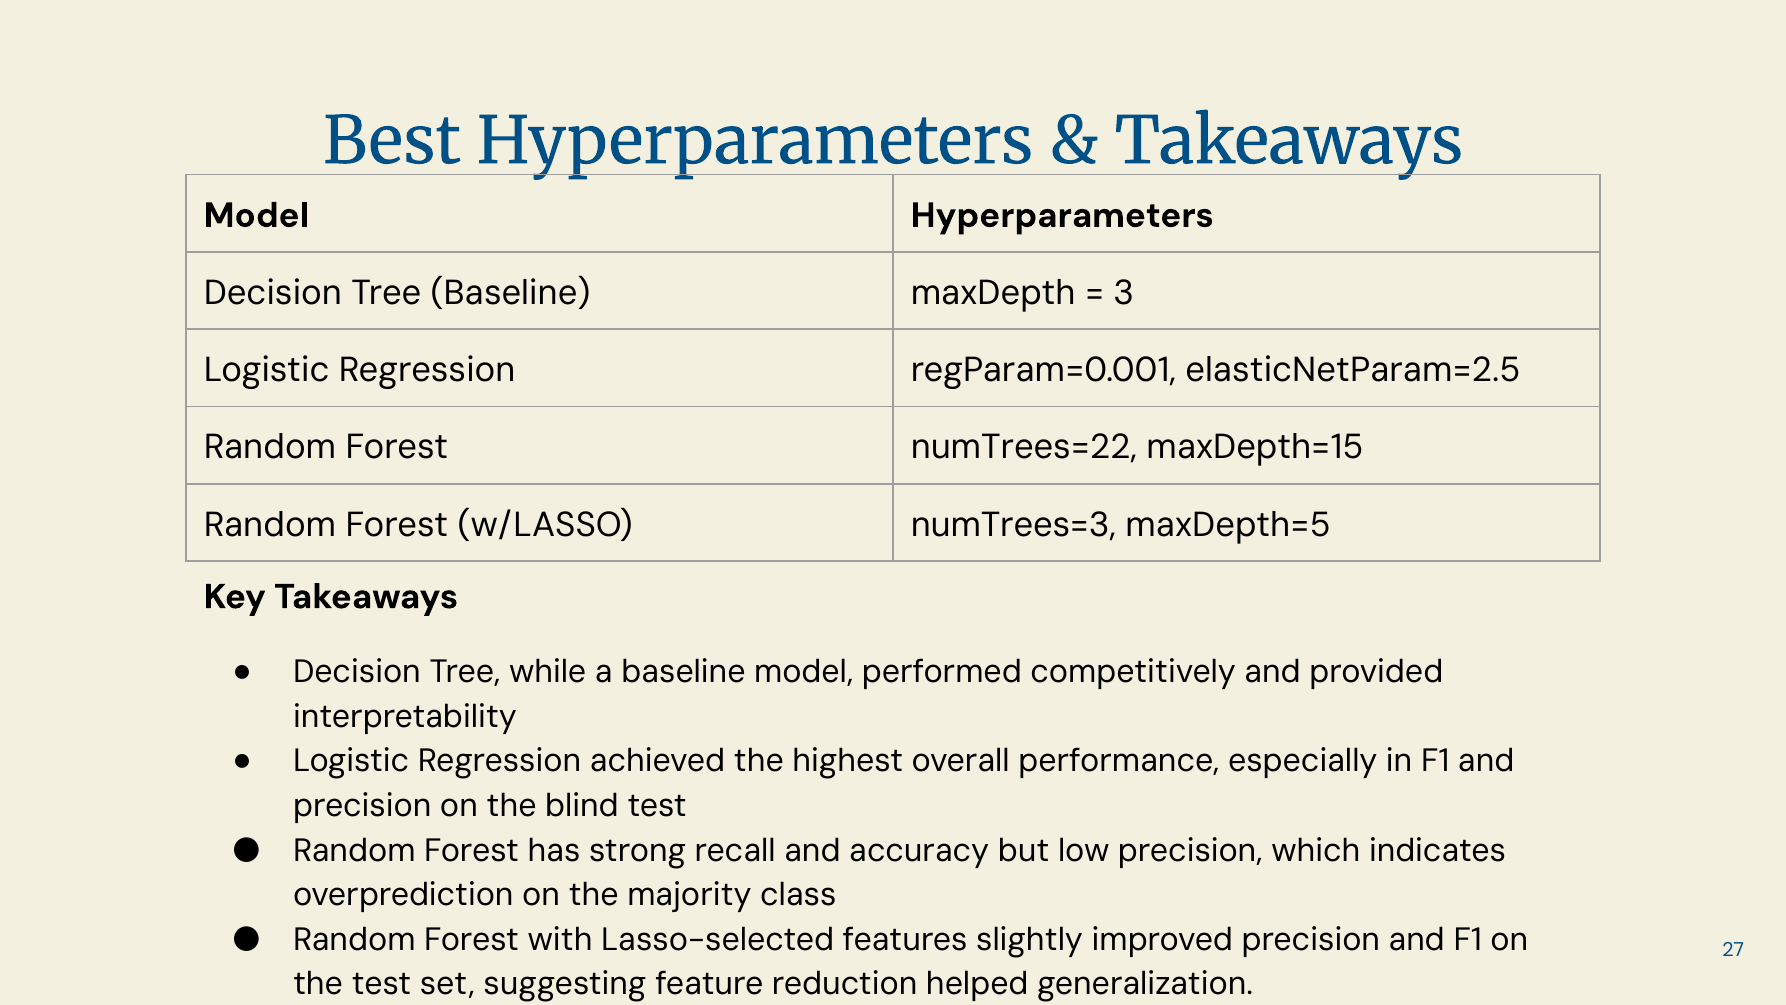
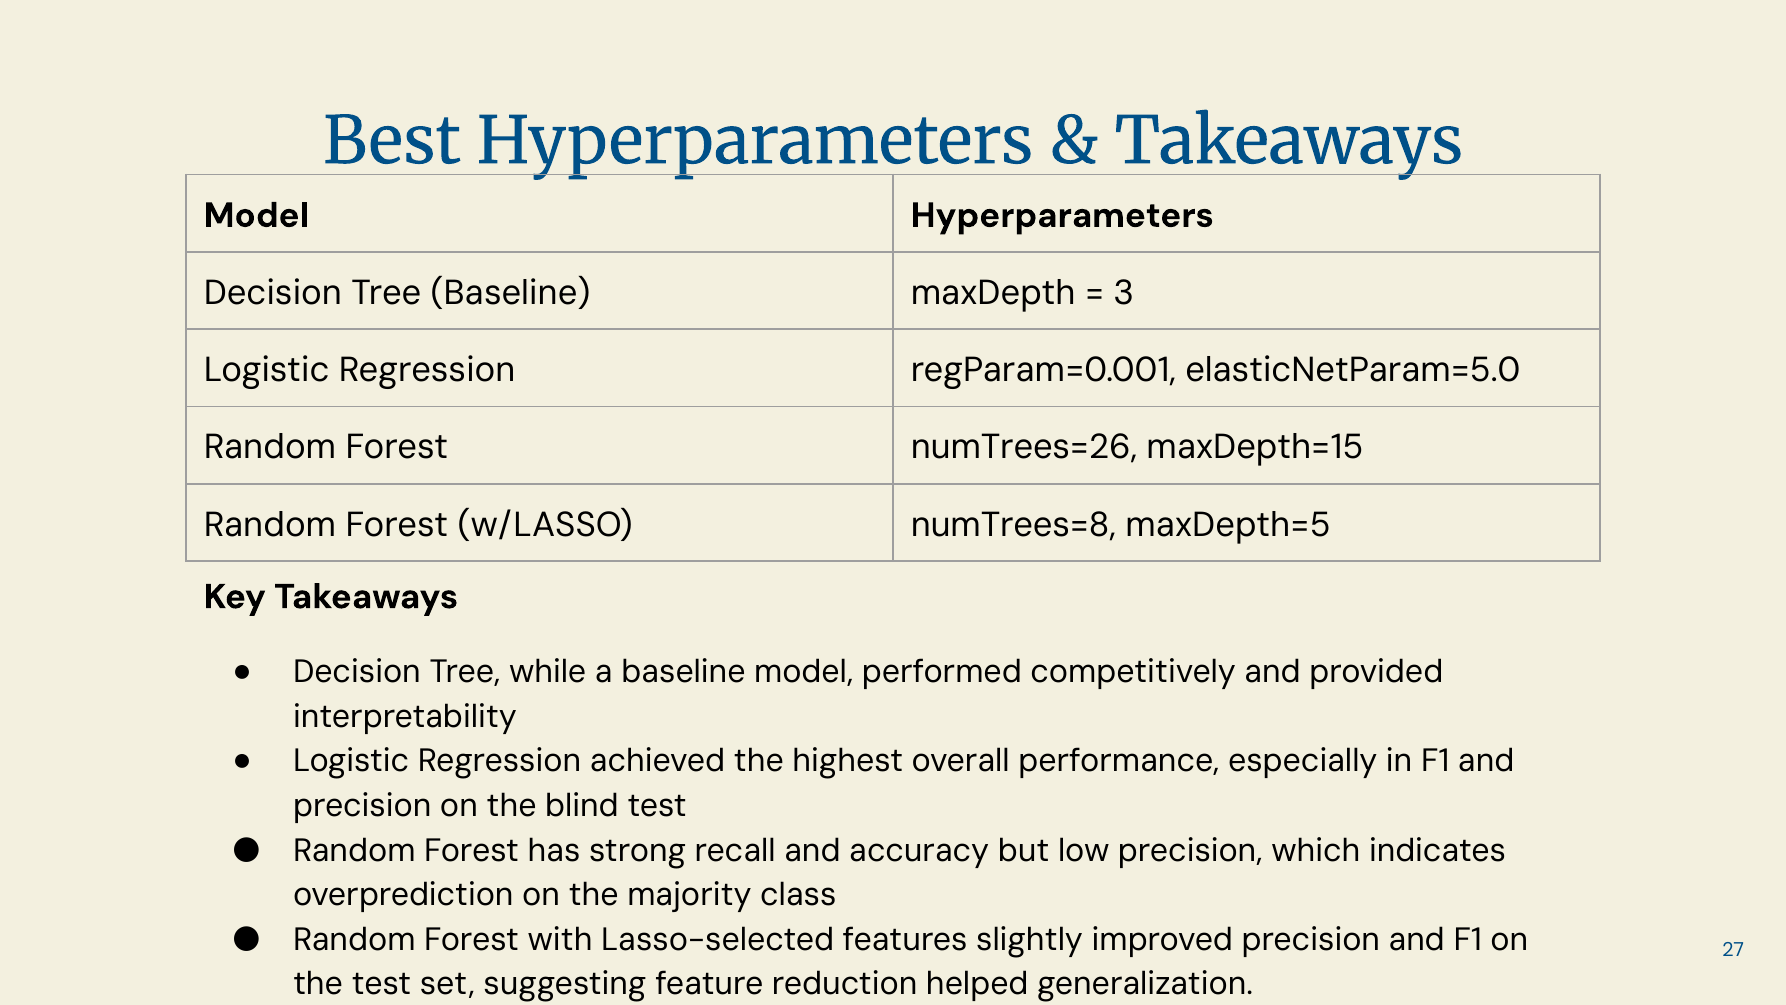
elasticNetParam=2.5: elasticNetParam=2.5 -> elasticNetParam=5.0
numTrees=22: numTrees=22 -> numTrees=26
numTrees=3: numTrees=3 -> numTrees=8
